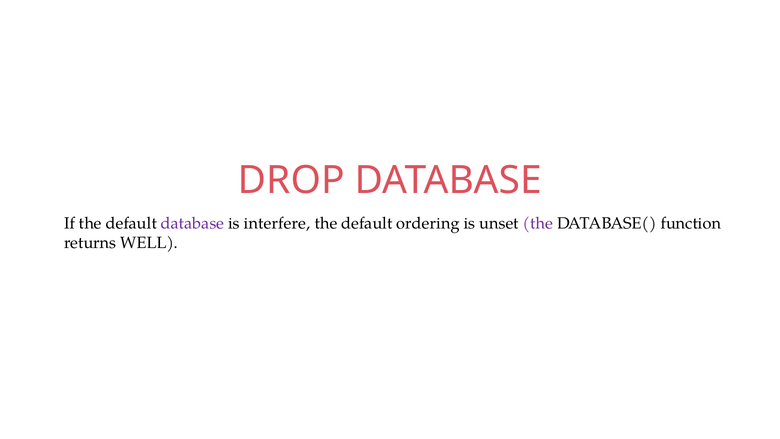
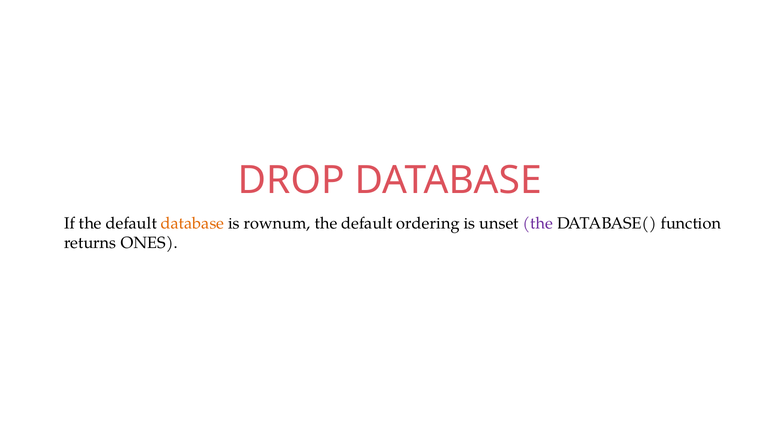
database at (193, 223) colour: purple -> orange
interfere: interfere -> rownum
WELL: WELL -> ONES
